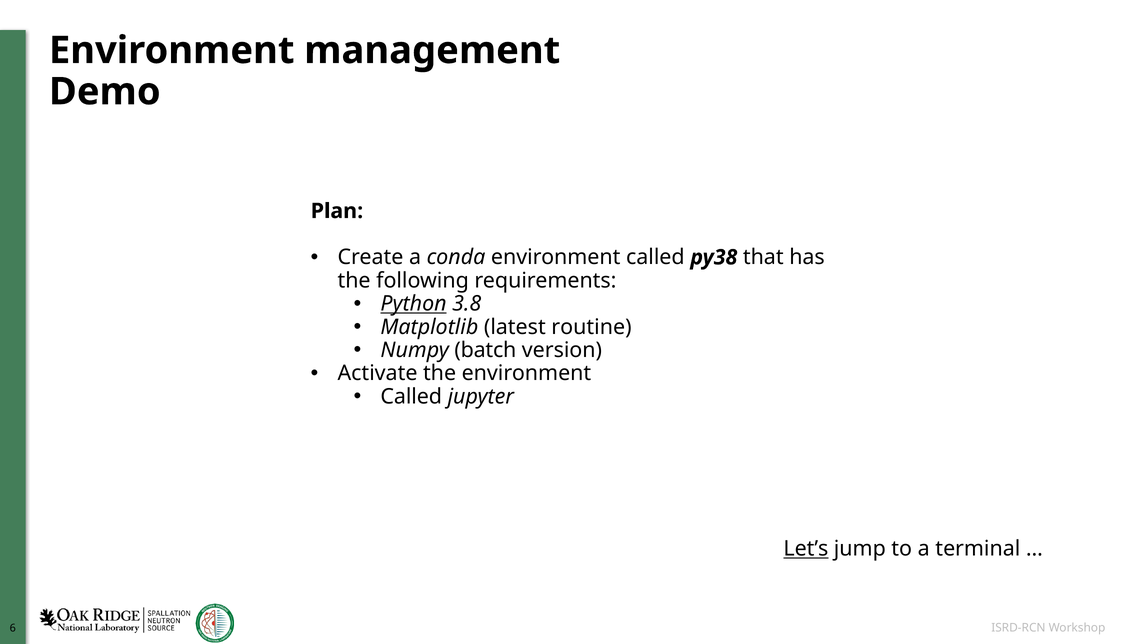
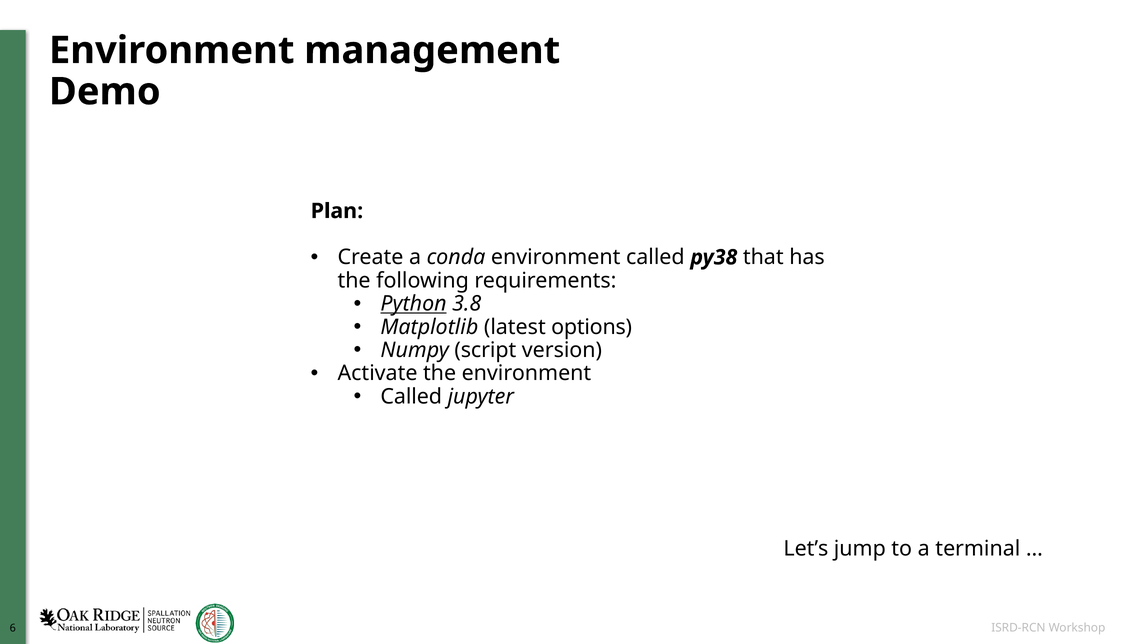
routine: routine -> options
batch: batch -> script
Let’s underline: present -> none
